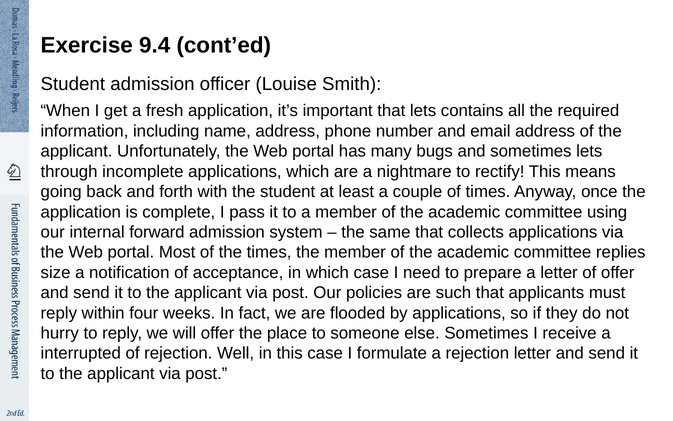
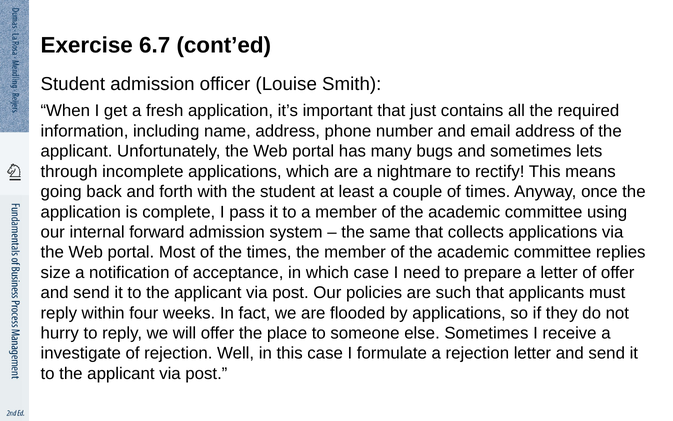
9.4: 9.4 -> 6.7
that lets: lets -> just
interrupted: interrupted -> investigate
